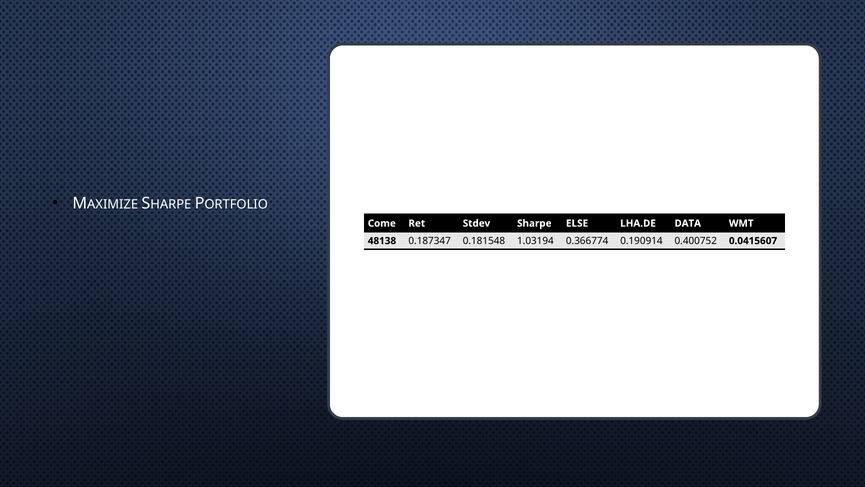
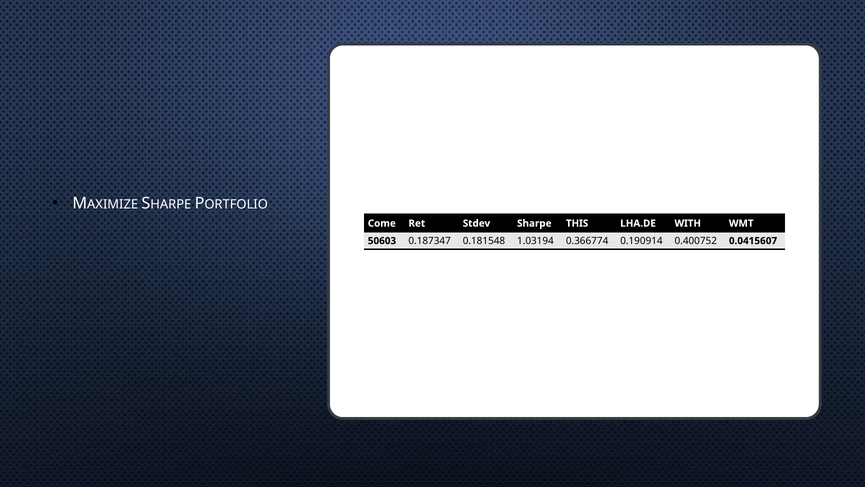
ELSE: ELSE -> THIS
DATA: DATA -> WITH
48138: 48138 -> 50603
